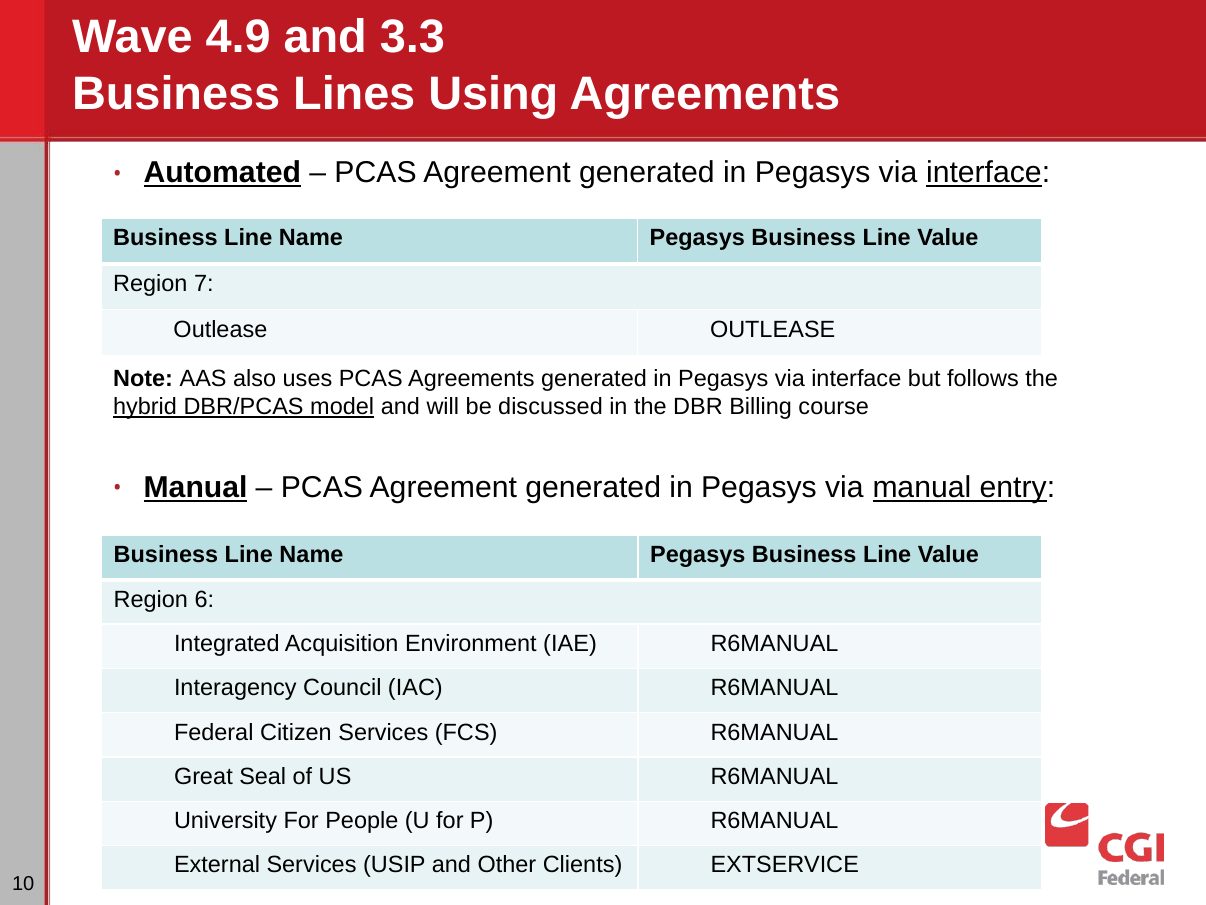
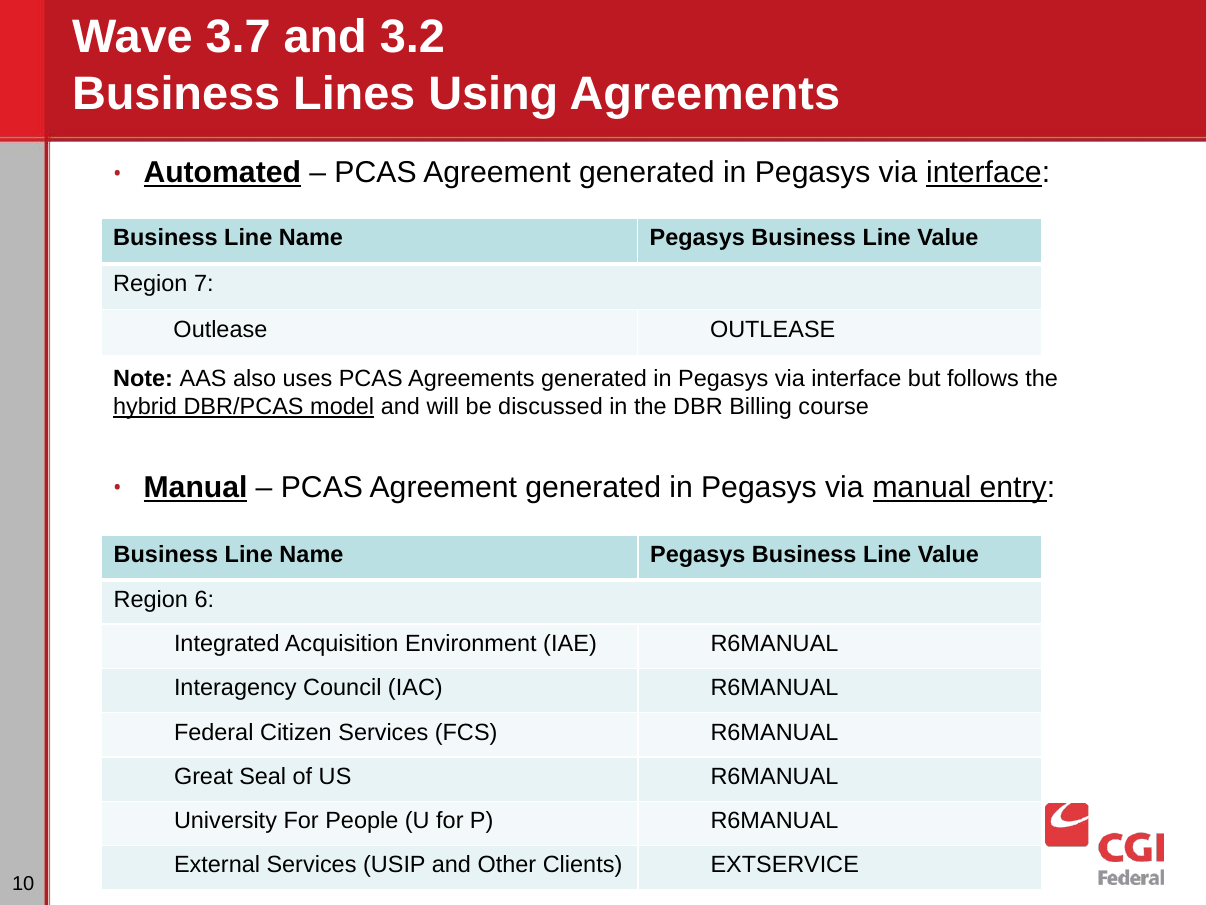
4.9: 4.9 -> 3.7
3.3: 3.3 -> 3.2
